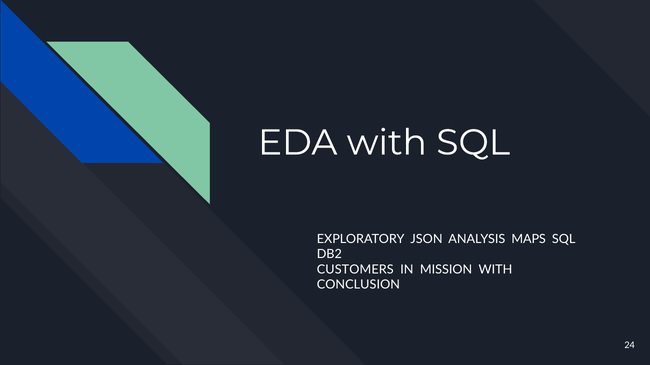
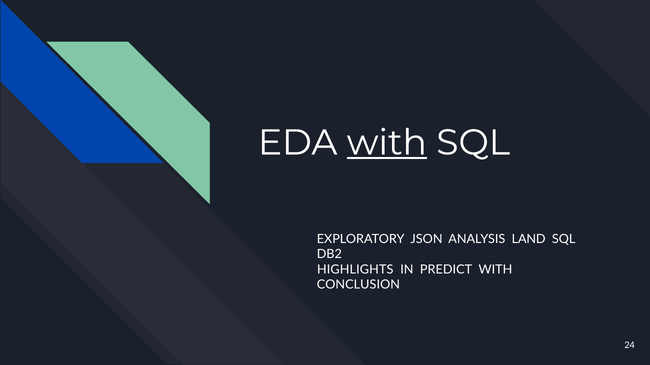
with at (387, 143) underline: none -> present
MAPS: MAPS -> LAND
CUSTOMERS: CUSTOMERS -> HIGHLIGHTS
MISSION: MISSION -> PREDICT
